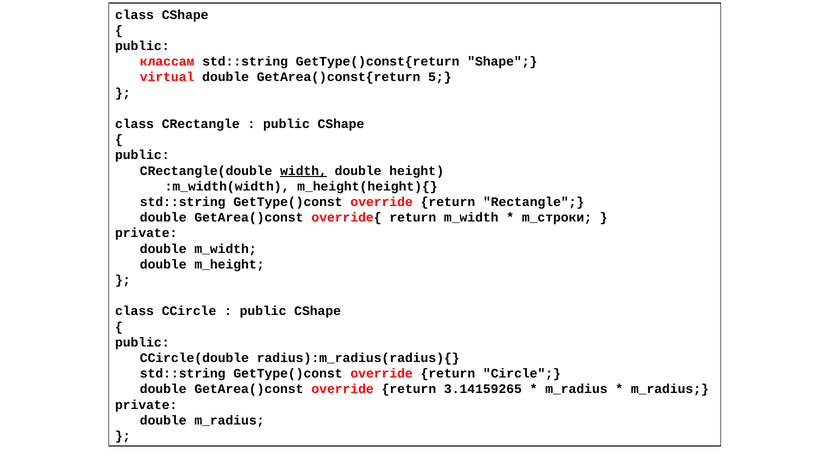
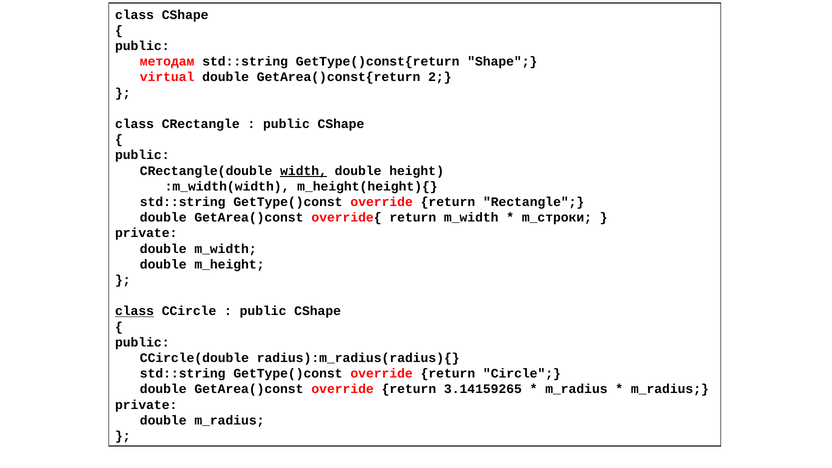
классам: классам -> методам
5: 5 -> 2
class at (135, 311) underline: none -> present
